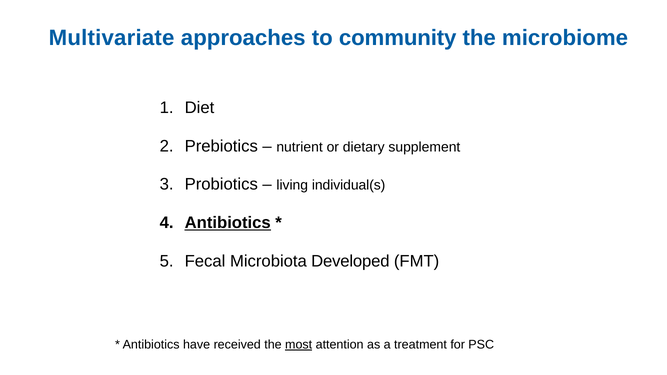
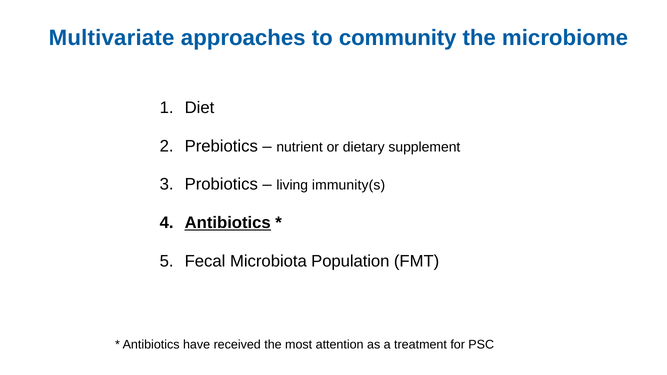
individual(s: individual(s -> immunity(s
Developed: Developed -> Population
most underline: present -> none
